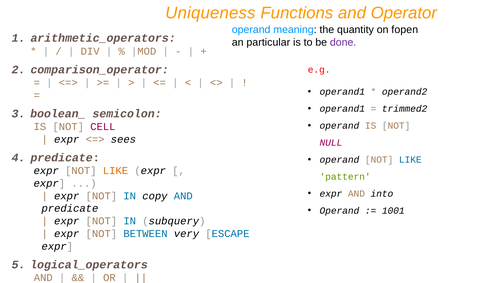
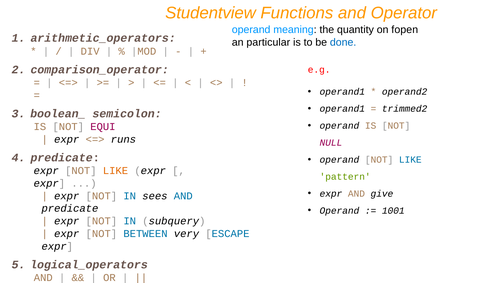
Uniqueness: Uniqueness -> Studentview
done colour: purple -> blue
CELL: CELL -> EQUI
sees: sees -> runs
into: into -> give
copy: copy -> sees
